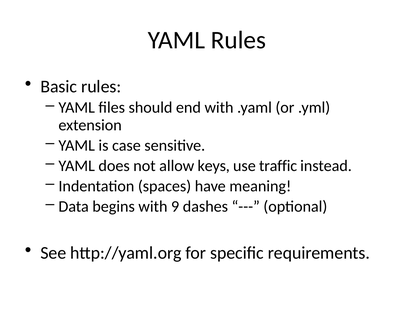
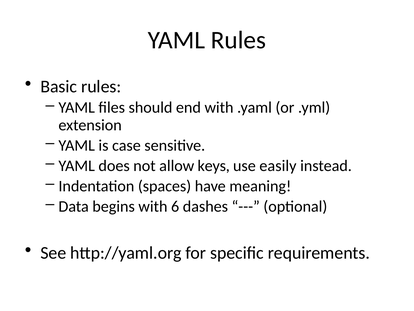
traffic: traffic -> easily
9: 9 -> 6
